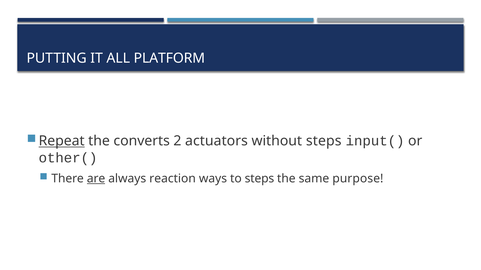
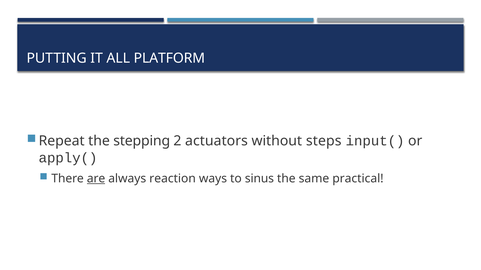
Repeat underline: present -> none
converts: converts -> stepping
other(: other( -> apply(
to steps: steps -> sinus
purpose: purpose -> practical
